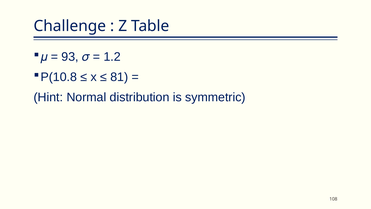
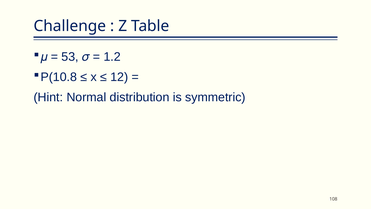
93: 93 -> 53
81: 81 -> 12
